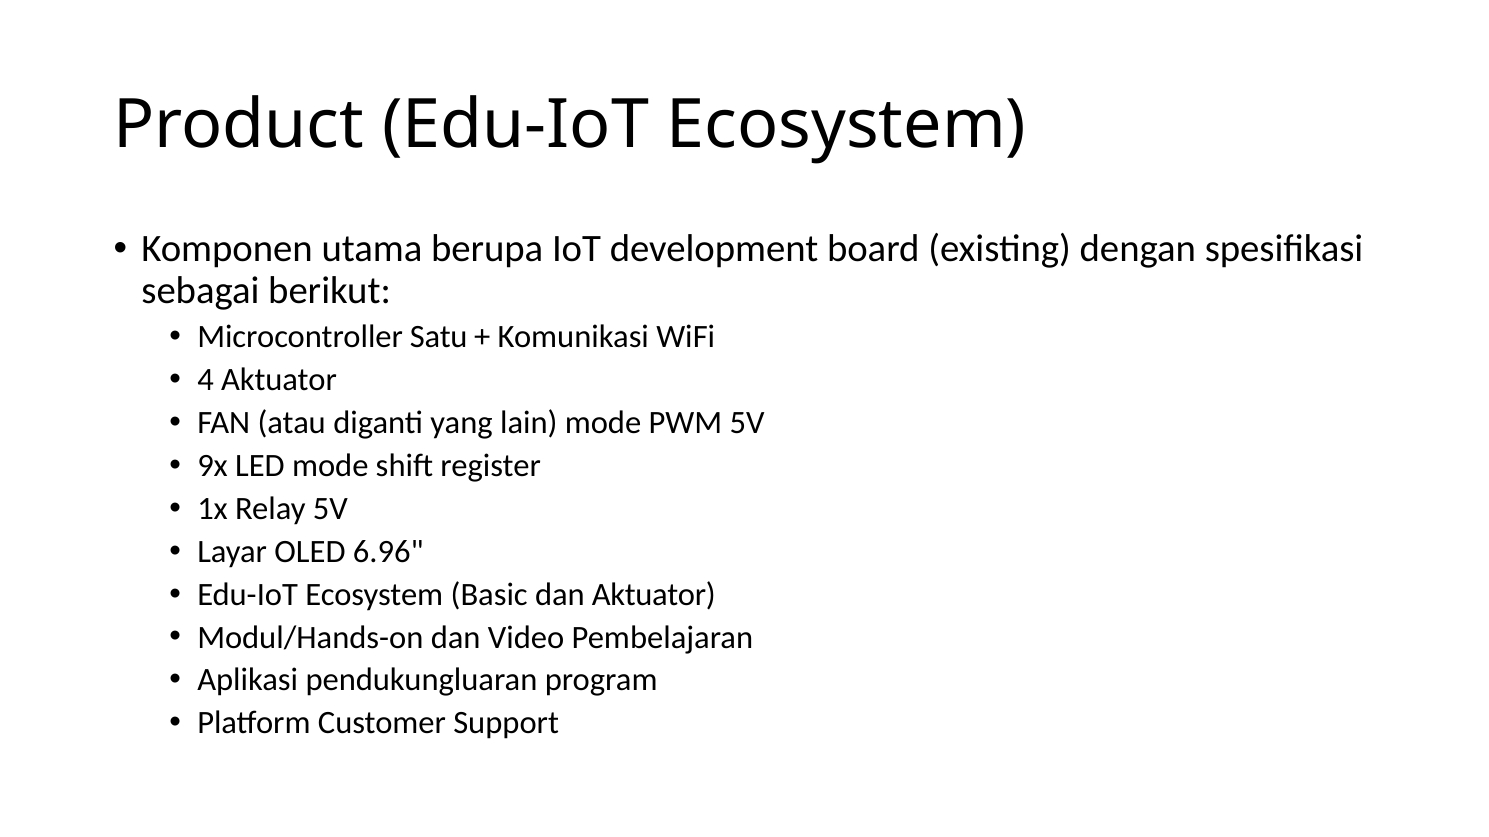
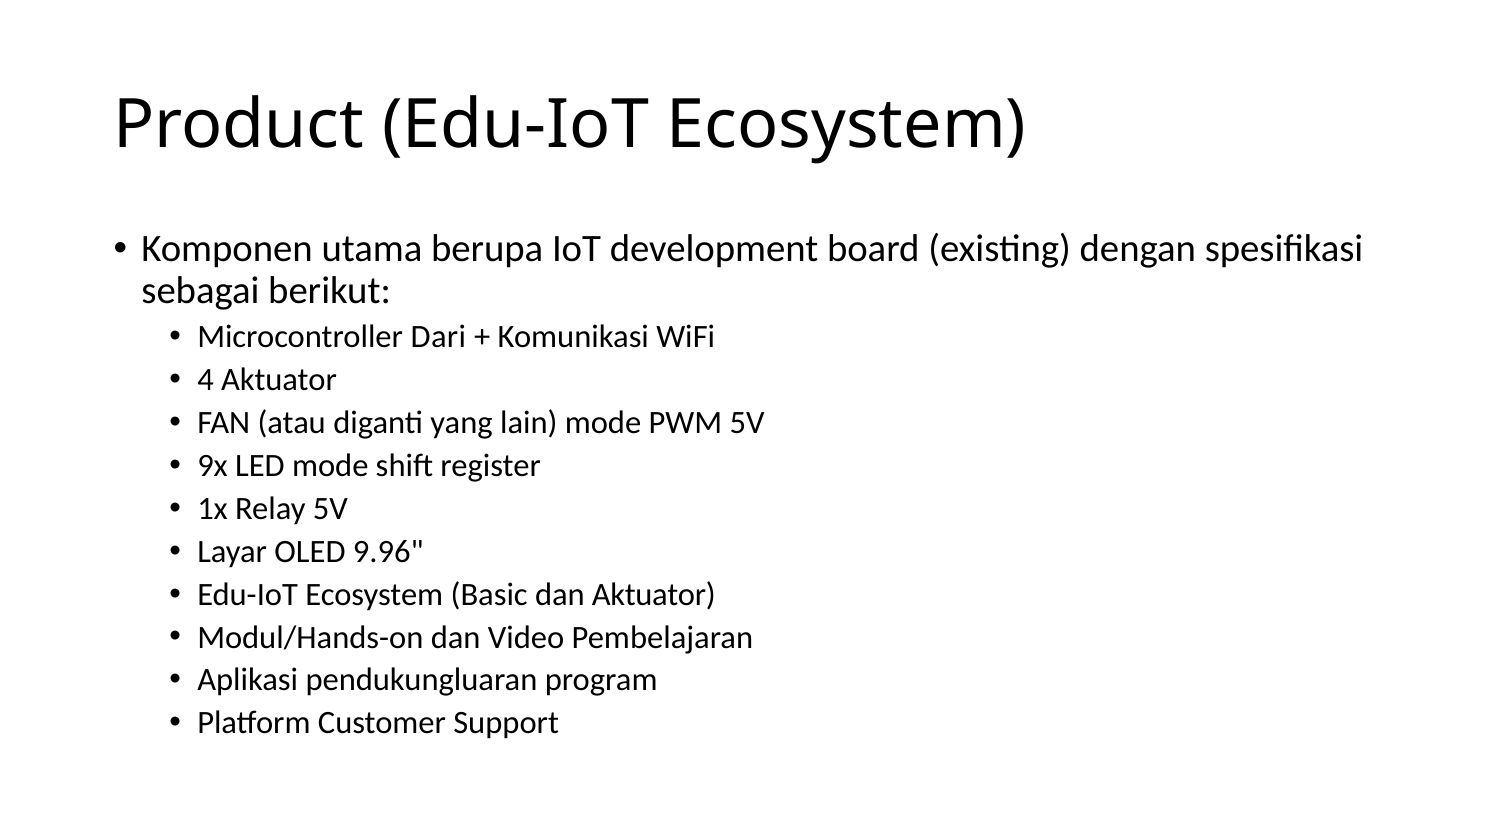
Satu: Satu -> Dari
6.96: 6.96 -> 9.96
